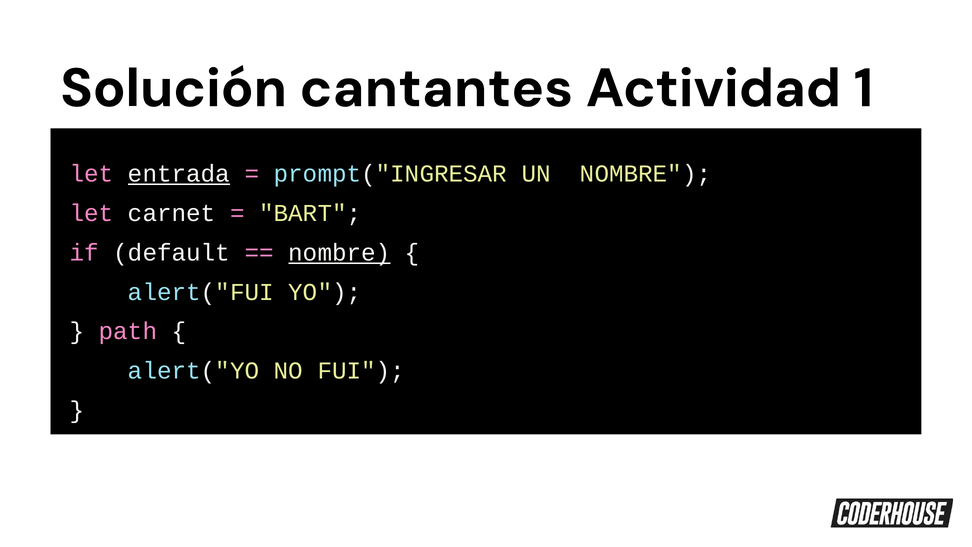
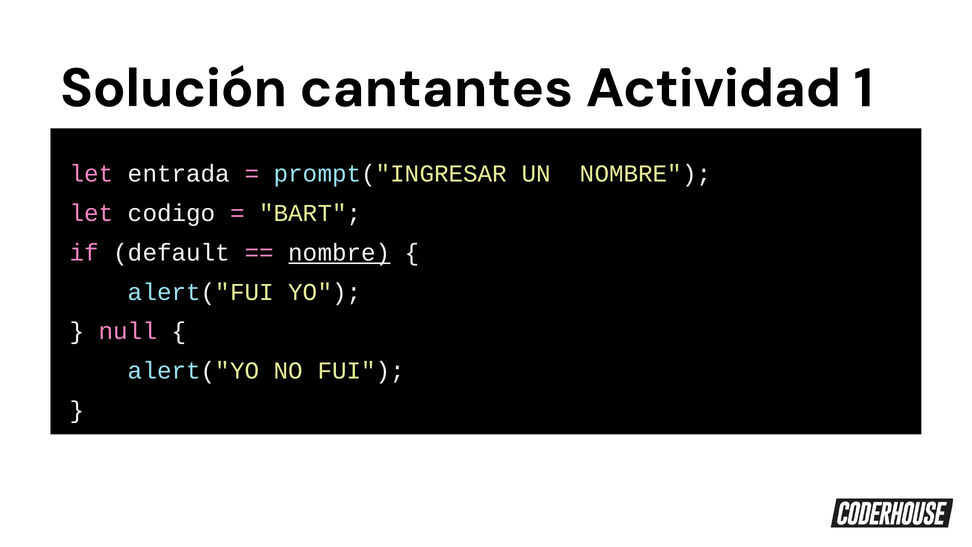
entrada underline: present -> none
carnet: carnet -> codigo
path: path -> null
